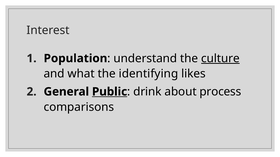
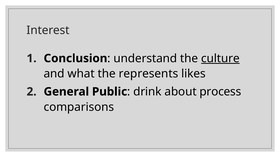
Population: Population -> Conclusion
identifying: identifying -> represents
Public underline: present -> none
